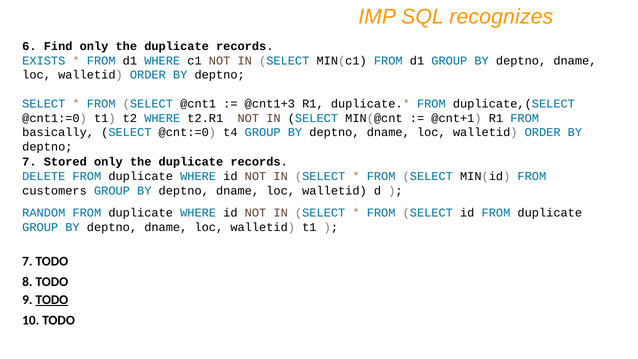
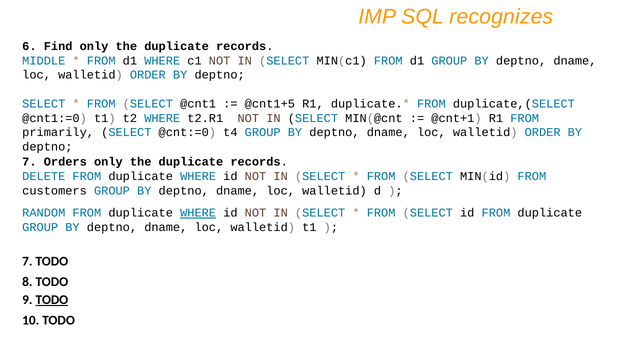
EXISTS: EXISTS -> MIDDLE
@cnt1+3: @cnt1+3 -> @cnt1+5
basically: basically -> primarily
Stored: Stored -> Orders
WHERE at (198, 213) underline: none -> present
